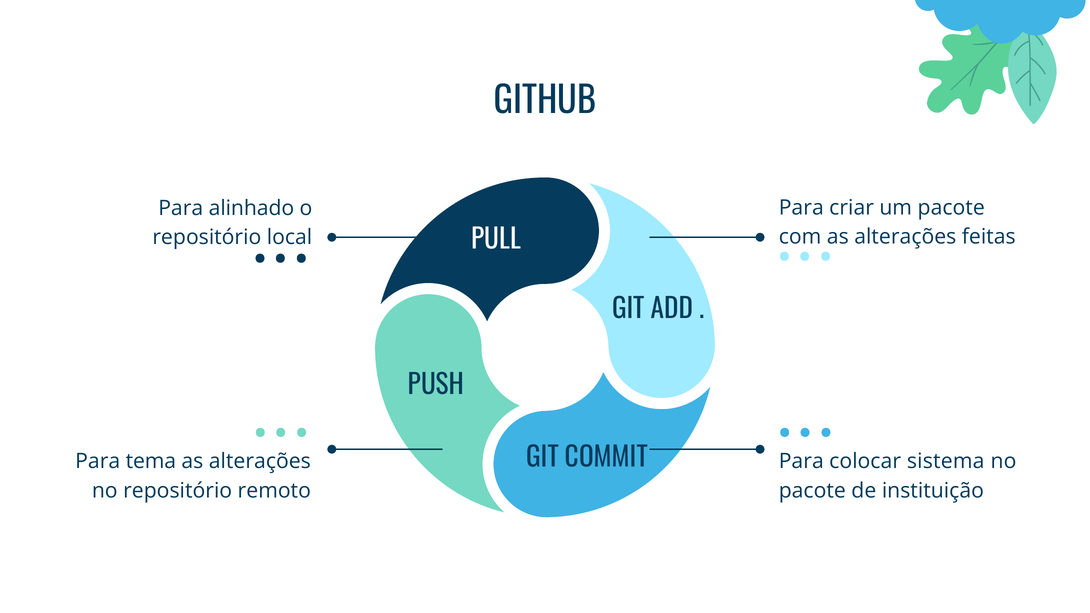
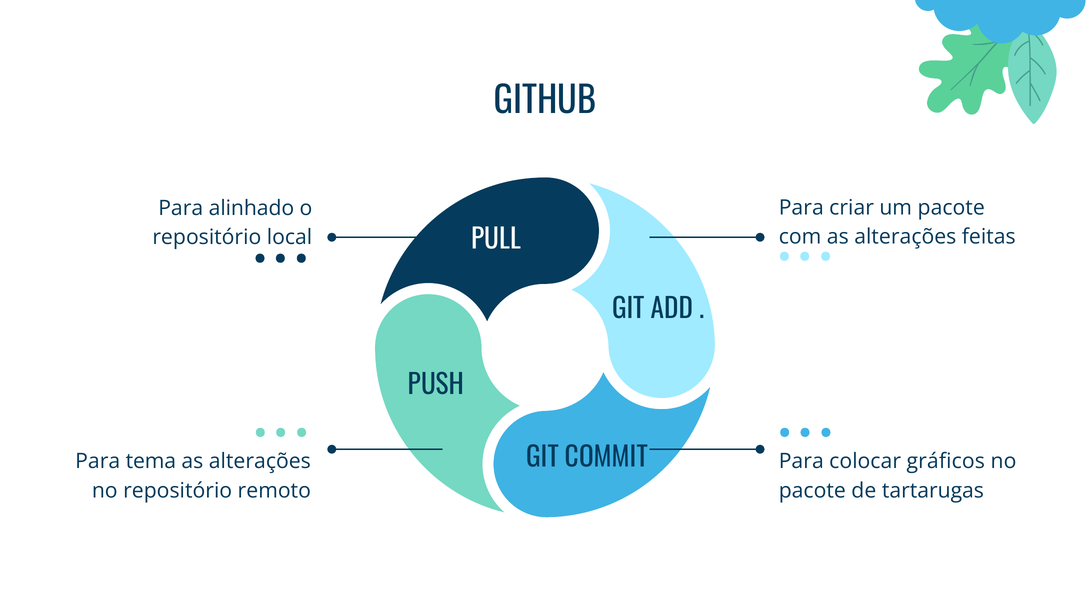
sistema: sistema -> gráficos
instituição: instituição -> tartarugas
